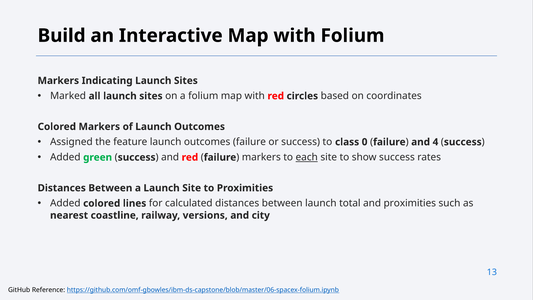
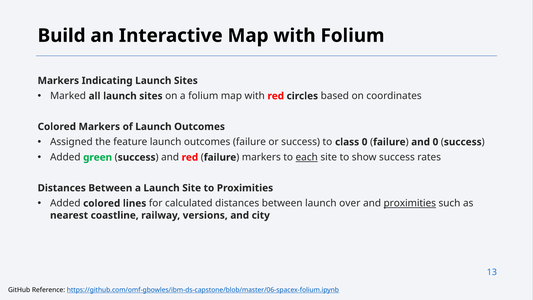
and 4: 4 -> 0
total: total -> over
proximities at (410, 203) underline: none -> present
